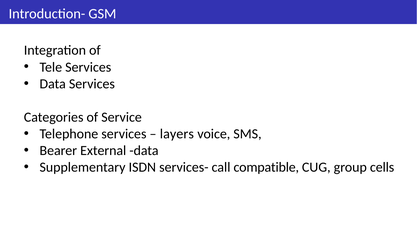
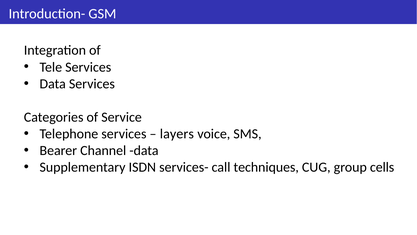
External: External -> Channel
compatible: compatible -> techniques
